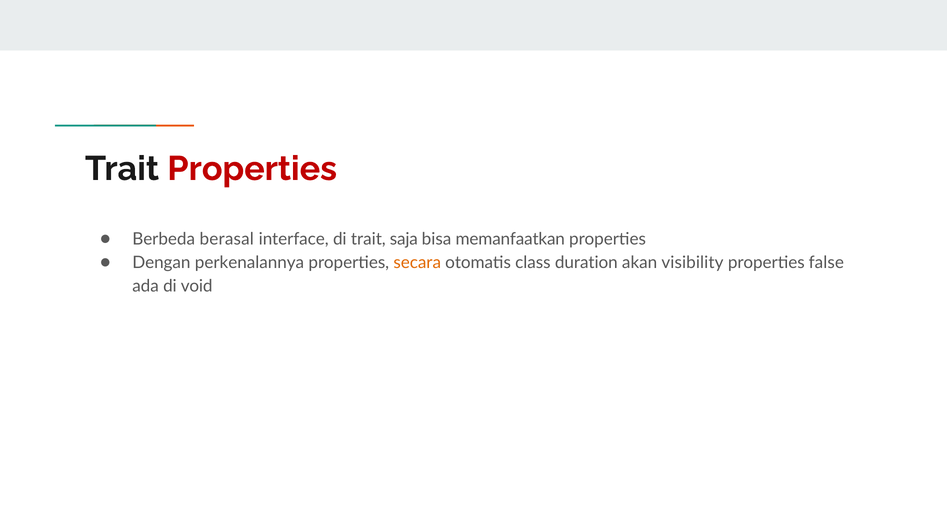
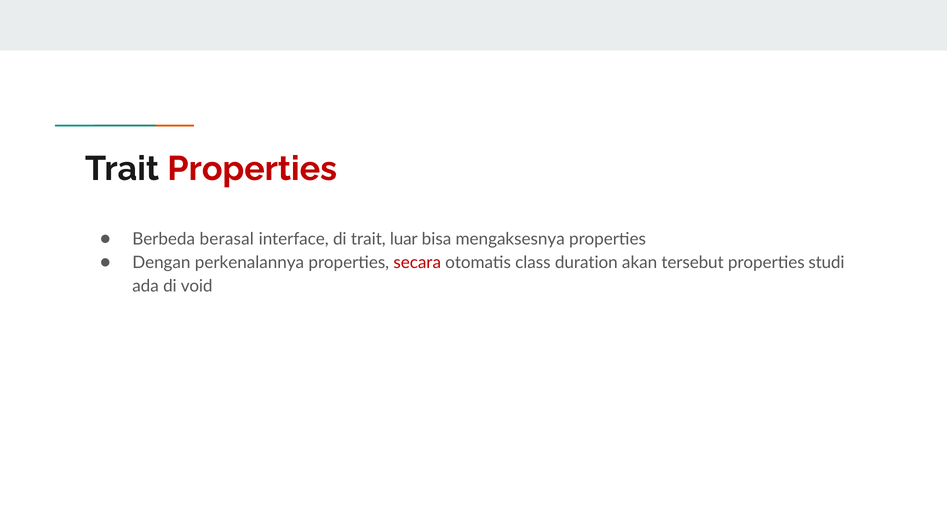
saja: saja -> luar
memanfaatkan: memanfaatkan -> mengaksesnya
secara colour: orange -> red
visibility: visibility -> tersebut
false: false -> studi
